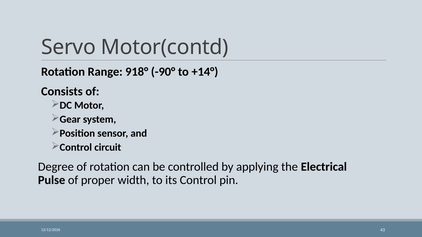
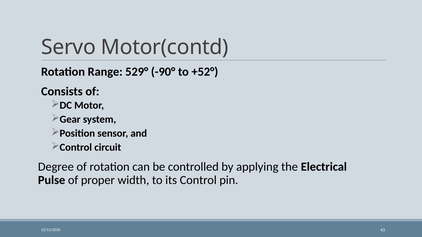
918°: 918° -> 529°
+14°: +14° -> +52°
